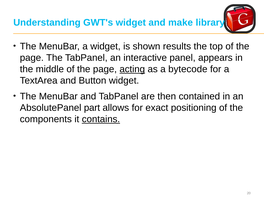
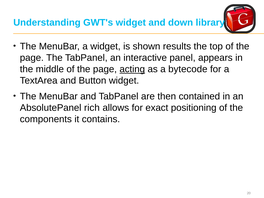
make: make -> down
part: part -> rich
contains underline: present -> none
